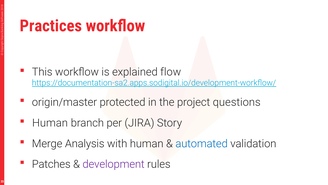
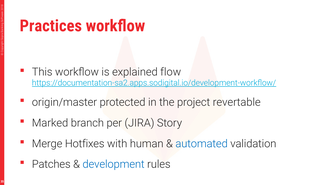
questions: questions -> revertable
Human at (50, 123): Human -> Marked
Analysis: Analysis -> Hotfixes
development colour: purple -> blue
